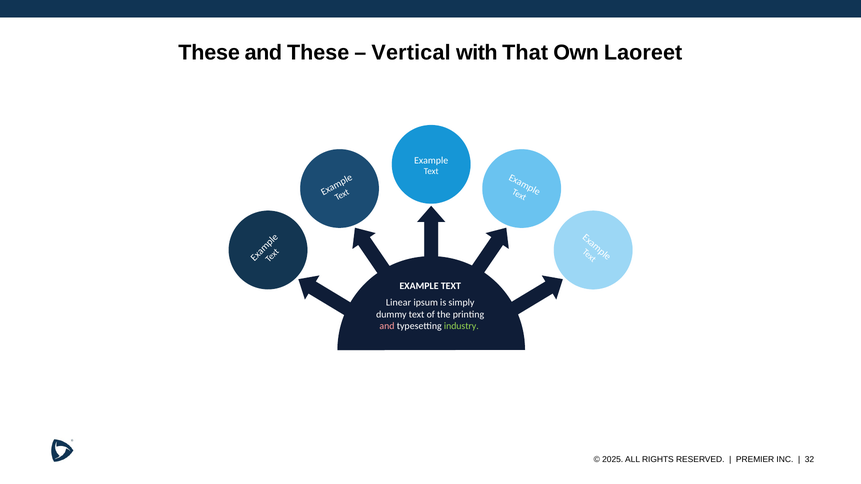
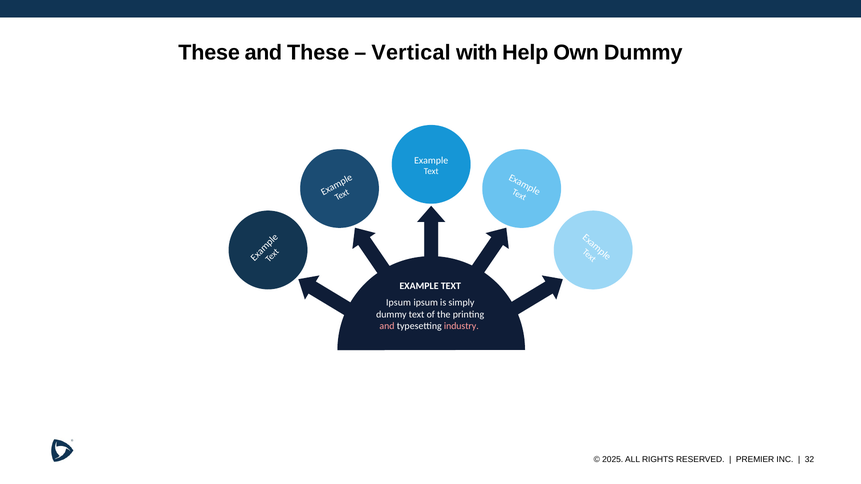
That: That -> Help
Own Laoreet: Laoreet -> Dummy
Linear at (398, 303): Linear -> Ipsum
industry colour: light green -> pink
